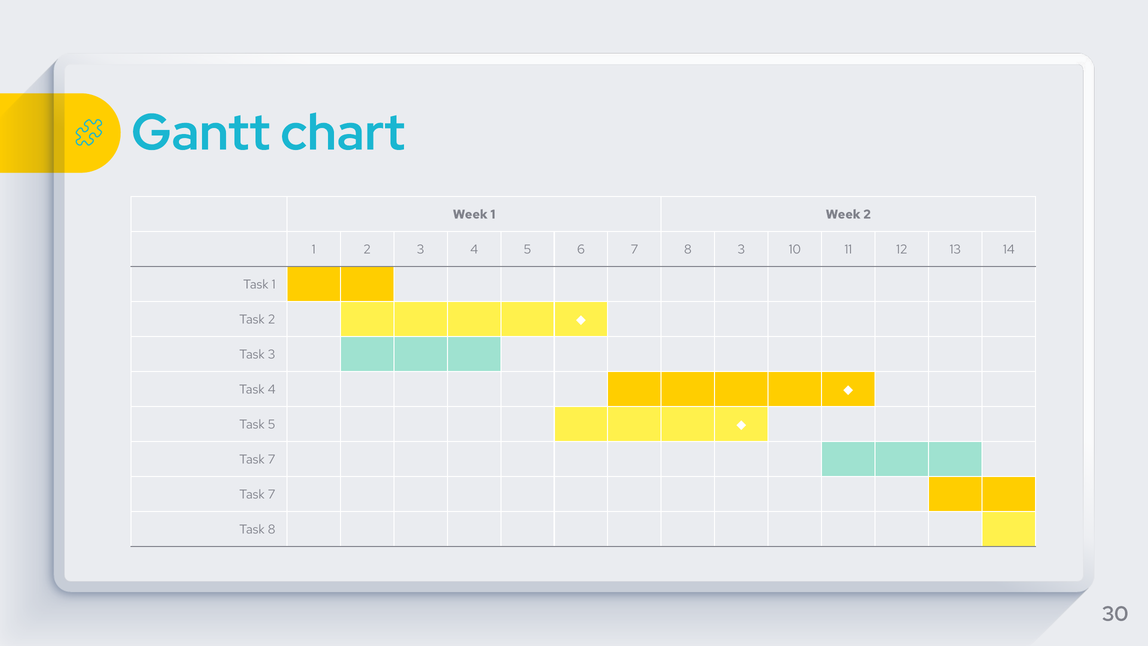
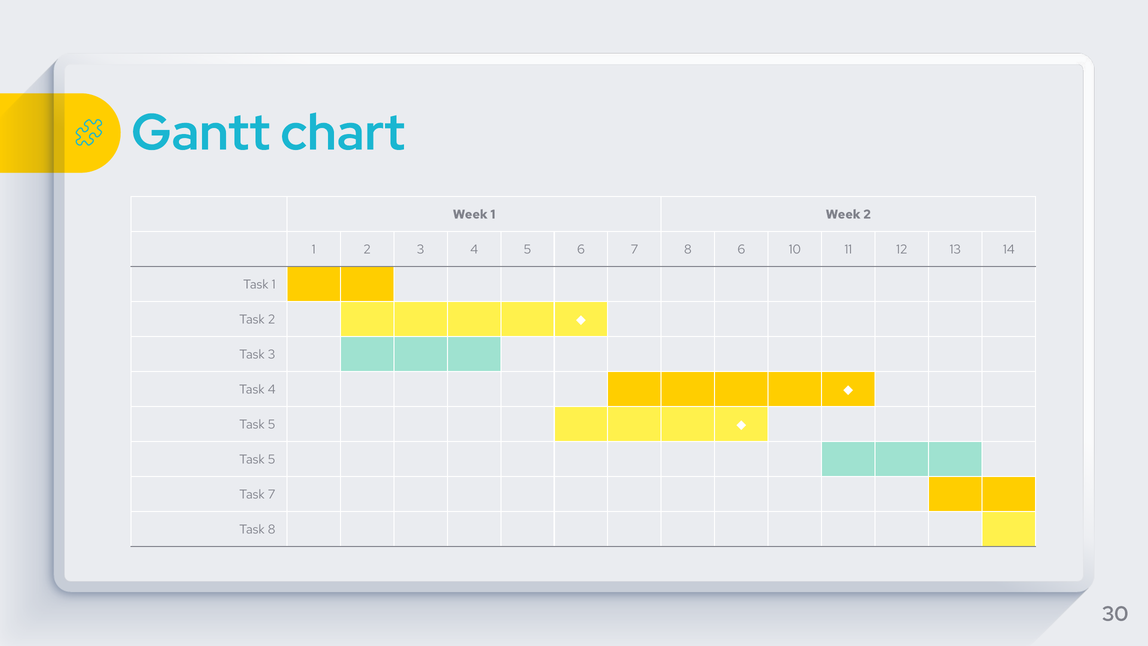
8 3: 3 -> 6
7 at (272, 459): 7 -> 5
